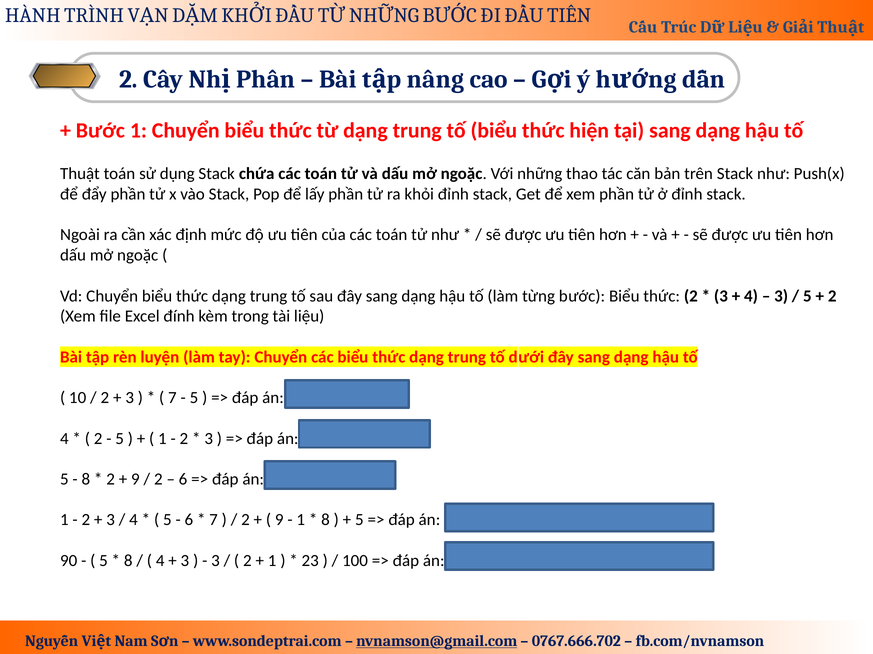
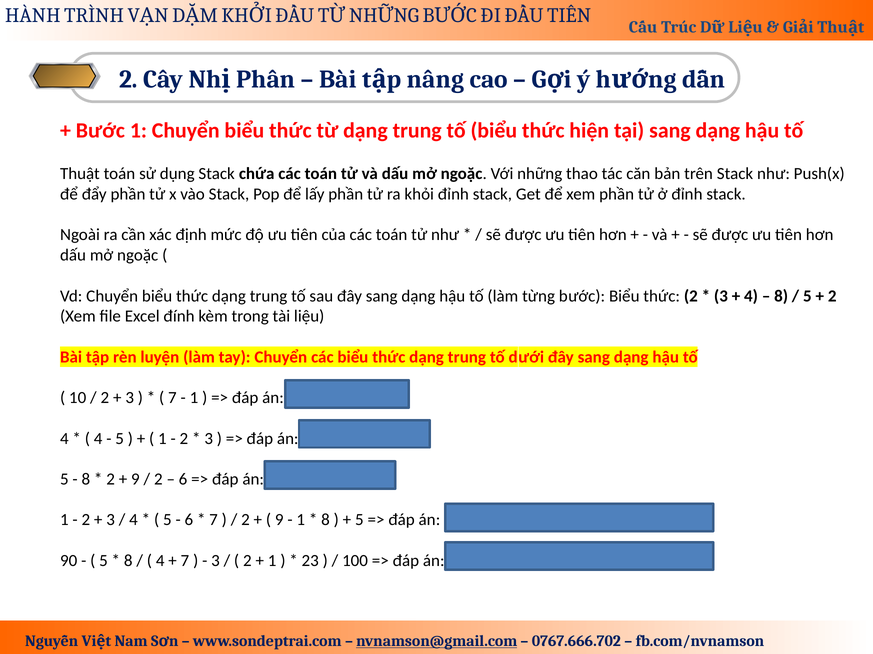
3 at (781, 296): 3 -> 8
5 at (194, 398): 5 -> 1
2 at (98, 439): 2 -> 4
3 at (185, 561): 3 -> 7
